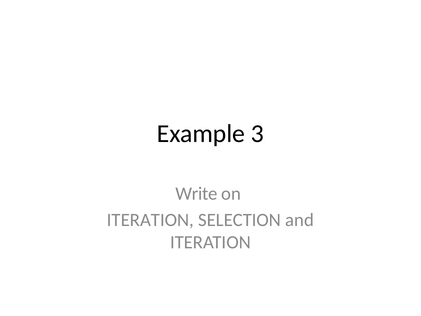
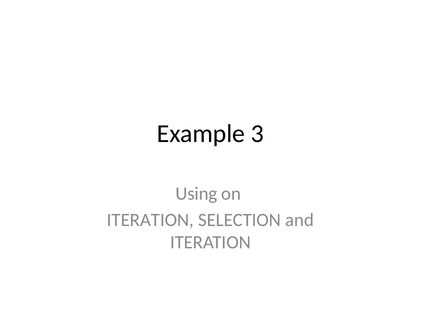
Write: Write -> Using
